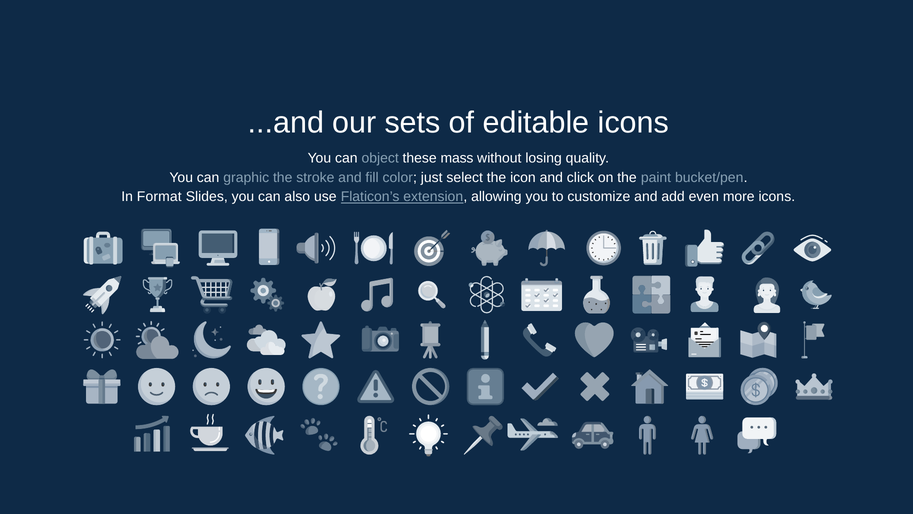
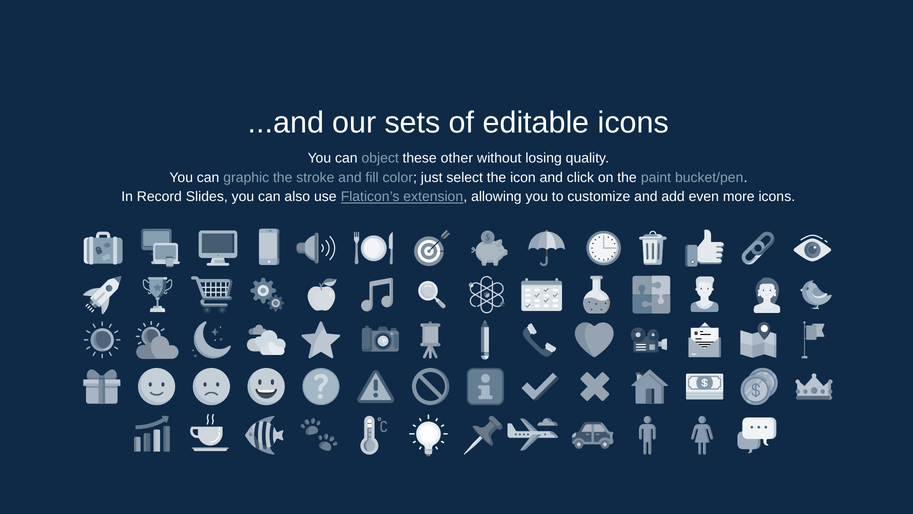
mass: mass -> other
Format: Format -> Record
